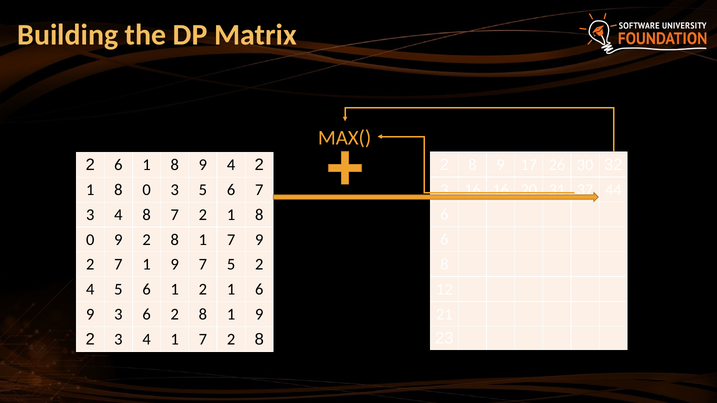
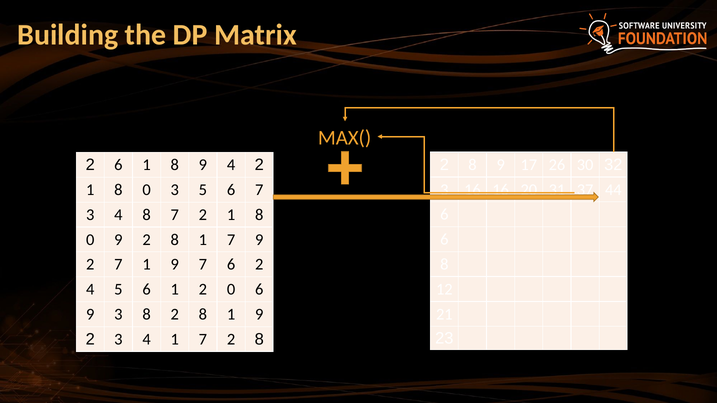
7 5: 5 -> 6
1 2 1: 1 -> 0
3 6: 6 -> 8
